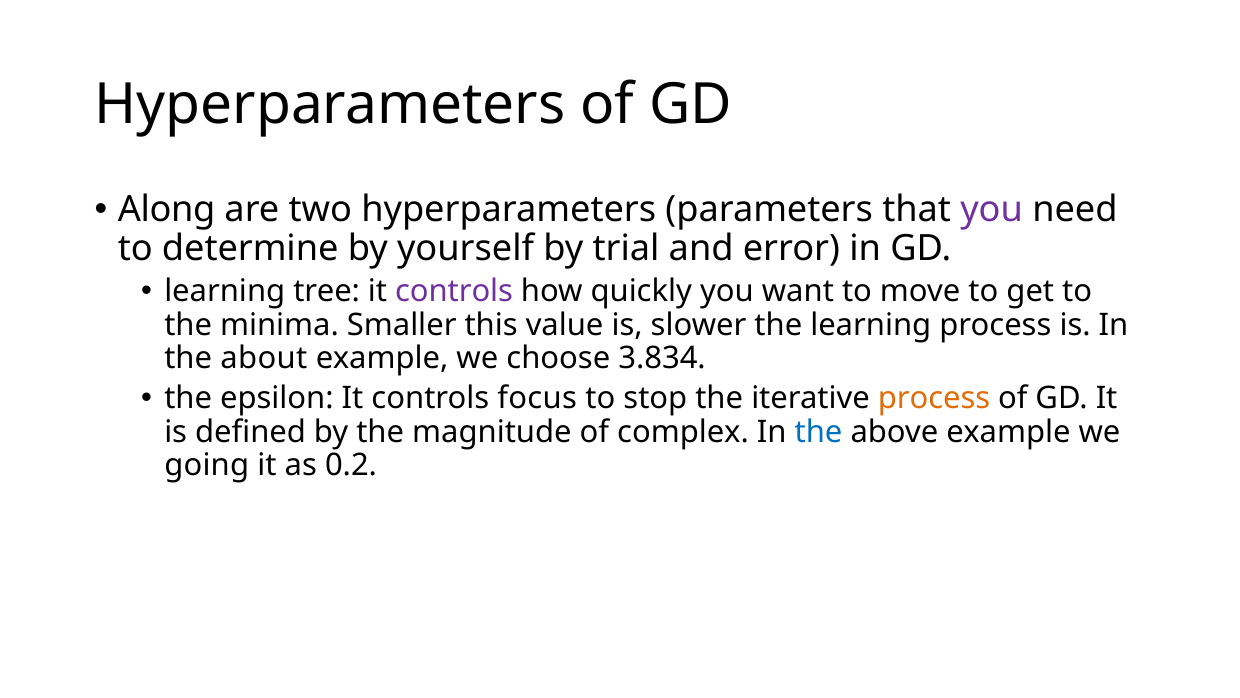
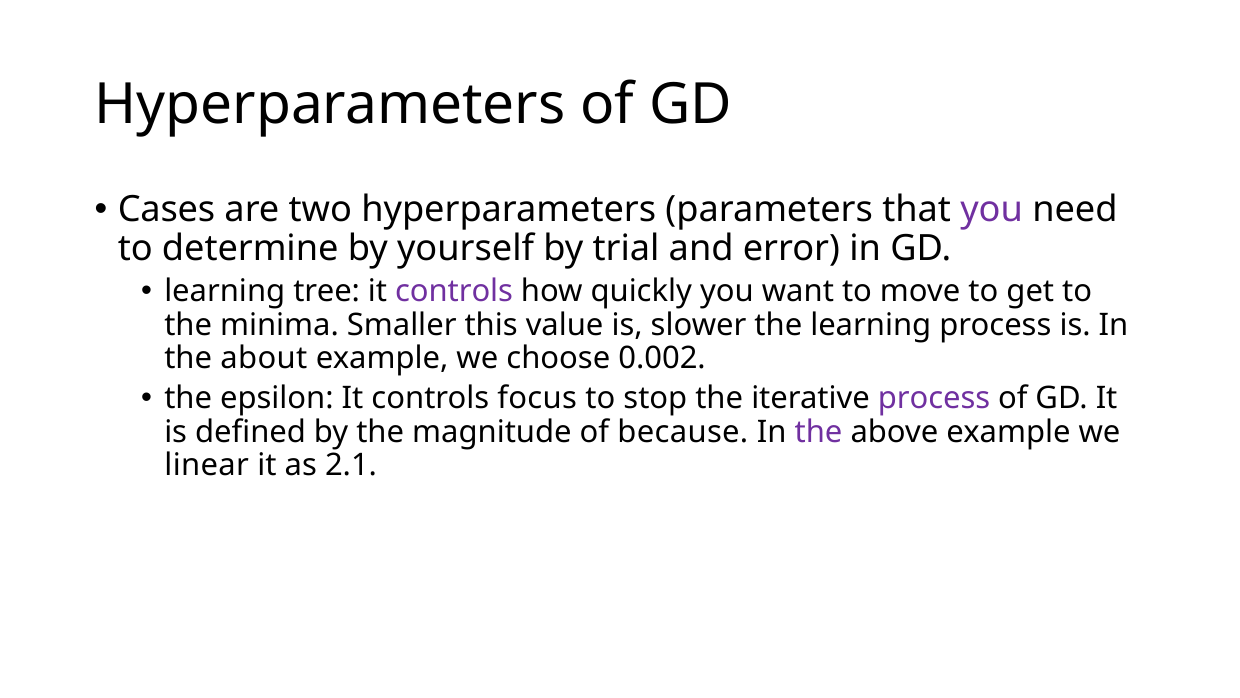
Along: Along -> Cases
3.834: 3.834 -> 0.002
process at (934, 398) colour: orange -> purple
complex: complex -> because
the at (819, 432) colour: blue -> purple
going: going -> linear
0.2: 0.2 -> 2.1
